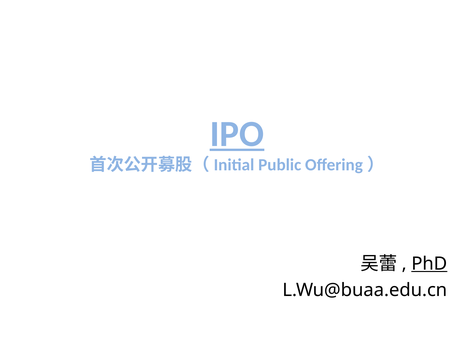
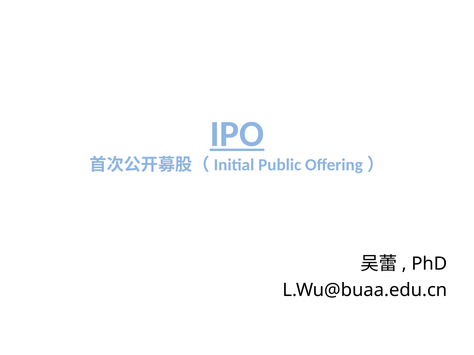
PhD underline: present -> none
